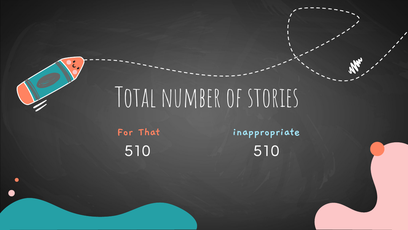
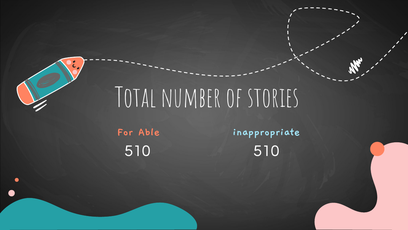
That: That -> Able
